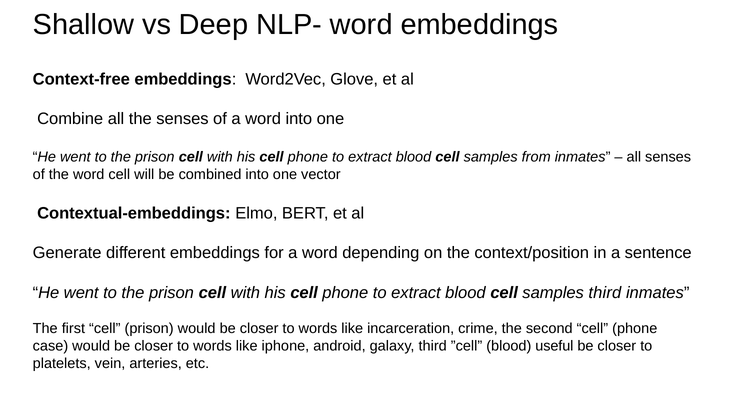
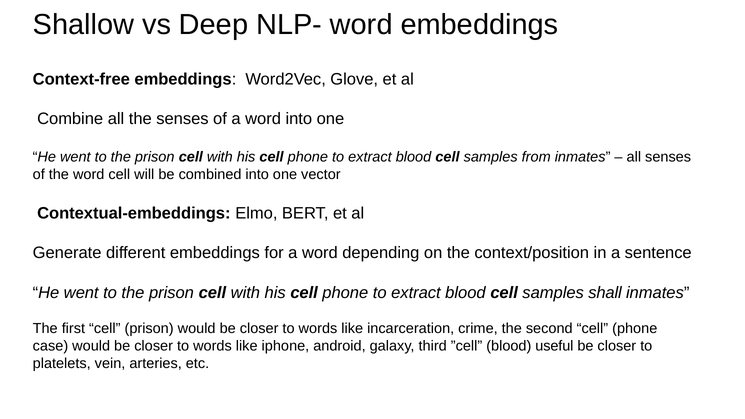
samples third: third -> shall
